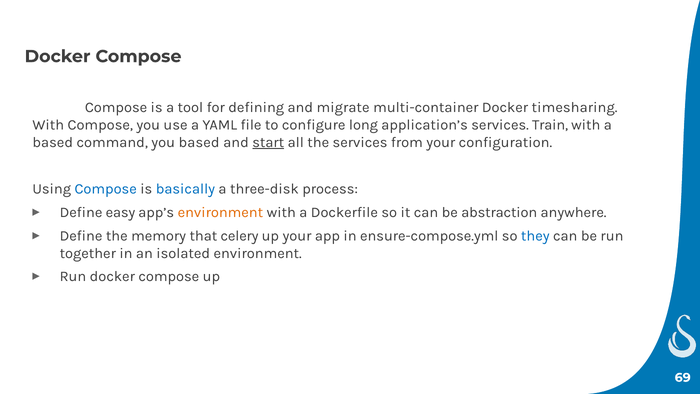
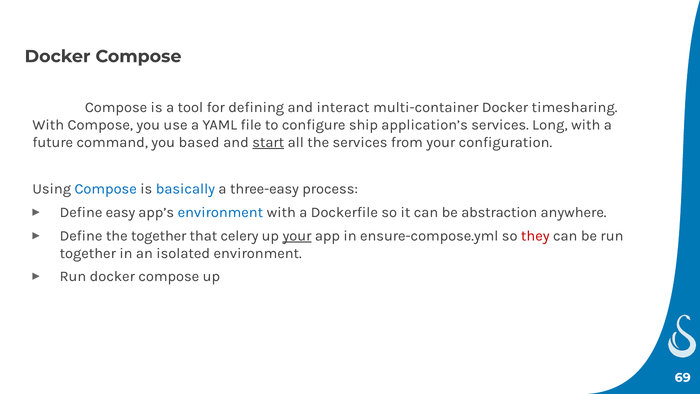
migrate: migrate -> interact
long: long -> ship
Train: Train -> Long
based at (53, 142): based -> future
three-disk: three-disk -> three-easy
environment at (220, 212) colour: orange -> blue
the memory: memory -> together
your at (297, 236) underline: none -> present
they colour: blue -> red
